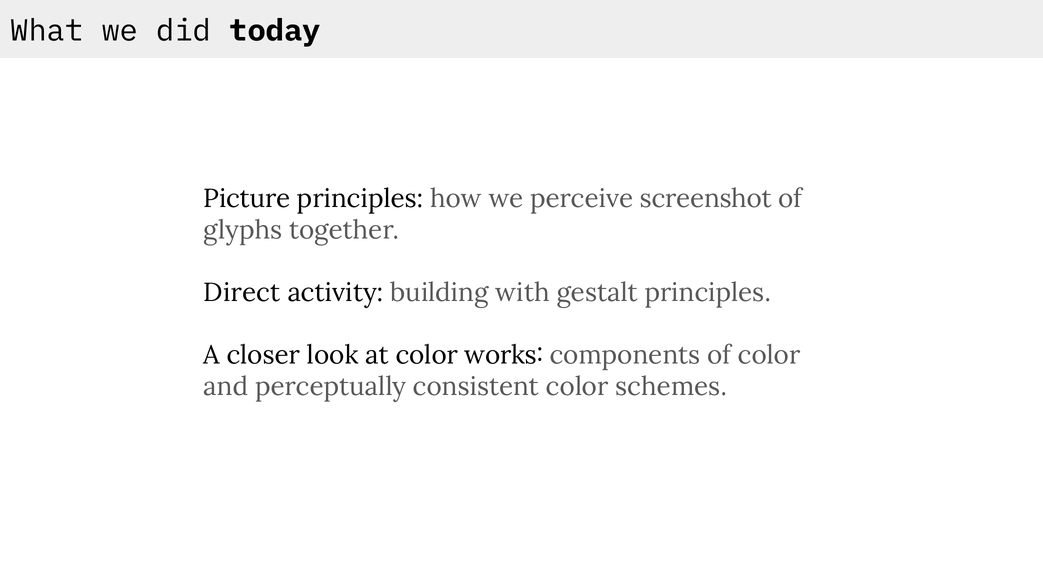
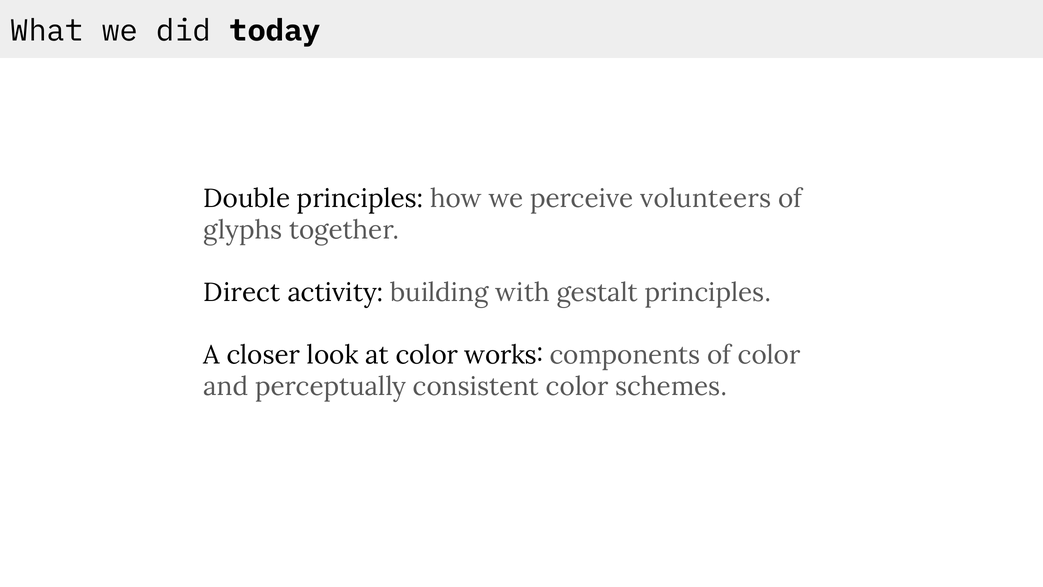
Picture: Picture -> Double
screenshot: screenshot -> volunteers
